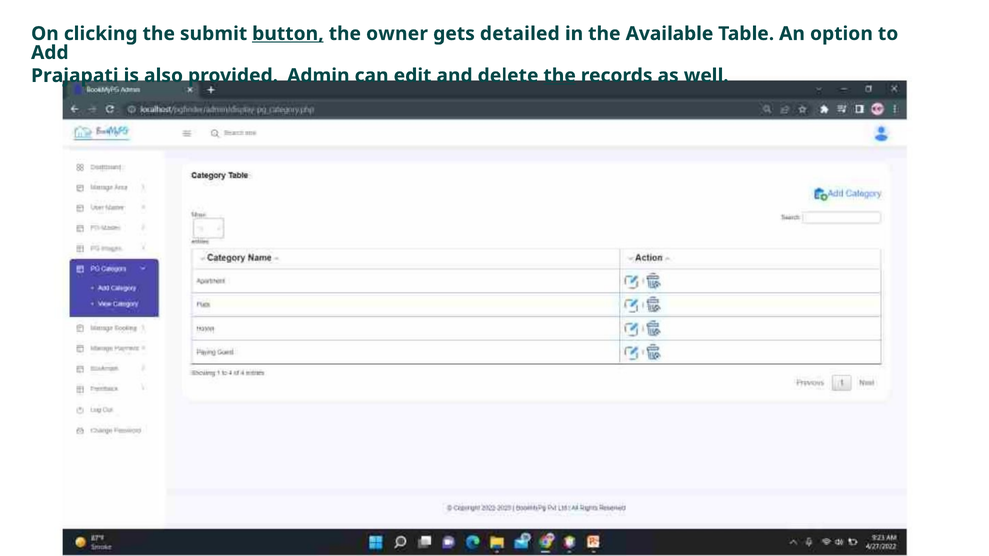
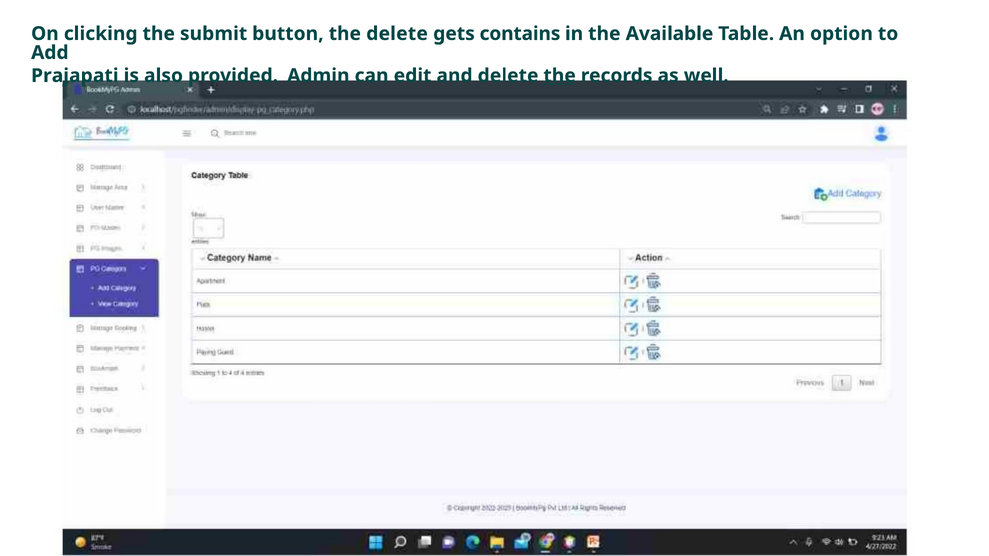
button underline: present -> none
the owner: owner -> delete
detailed: detailed -> contains
